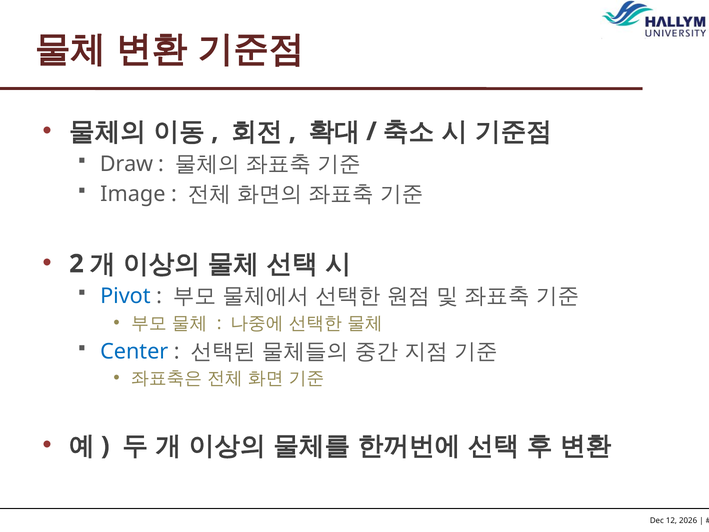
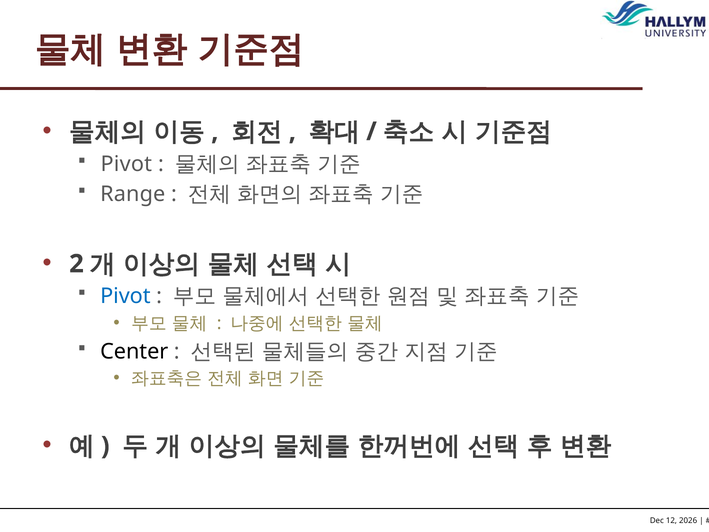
Draw at (126, 164): Draw -> Pivot
Image: Image -> Range
Center colour: blue -> black
